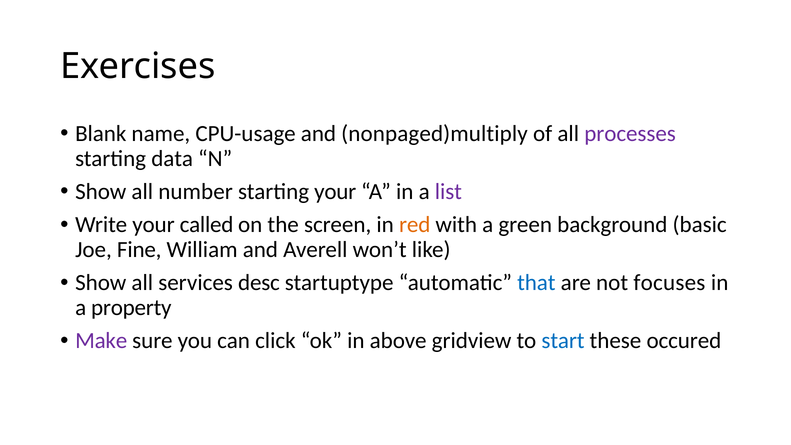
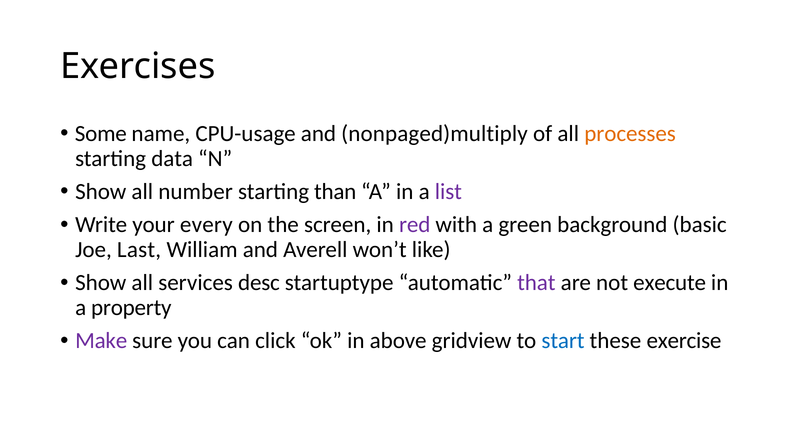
Blank: Blank -> Some
processes colour: purple -> orange
starting your: your -> than
called: called -> every
red colour: orange -> purple
Fine: Fine -> Last
that colour: blue -> purple
focuses: focuses -> execute
occured: occured -> exercise
